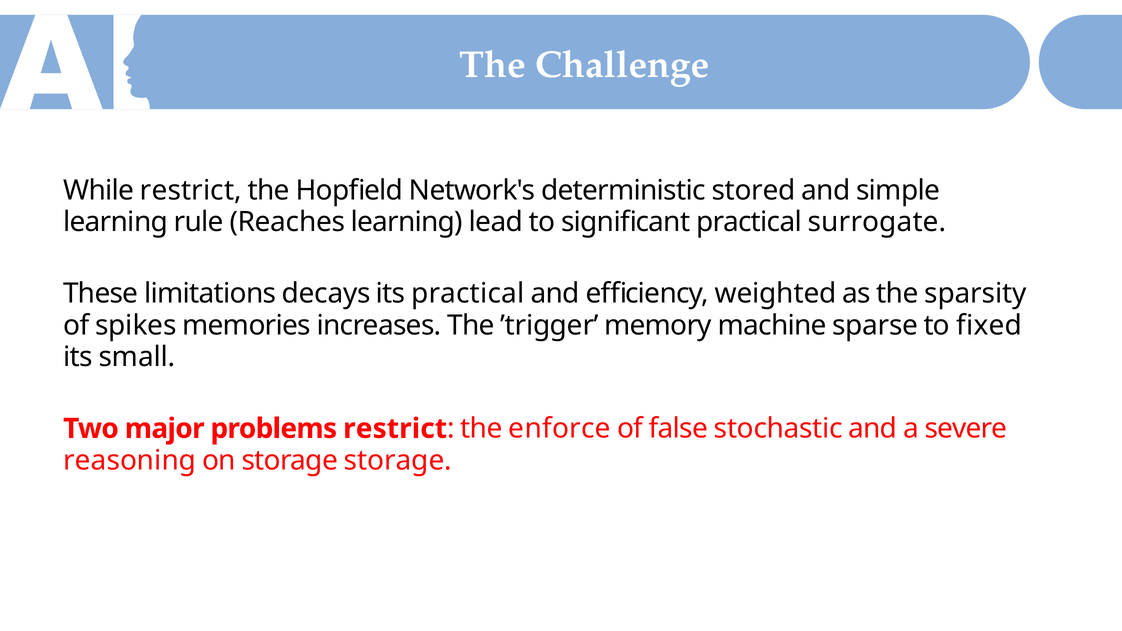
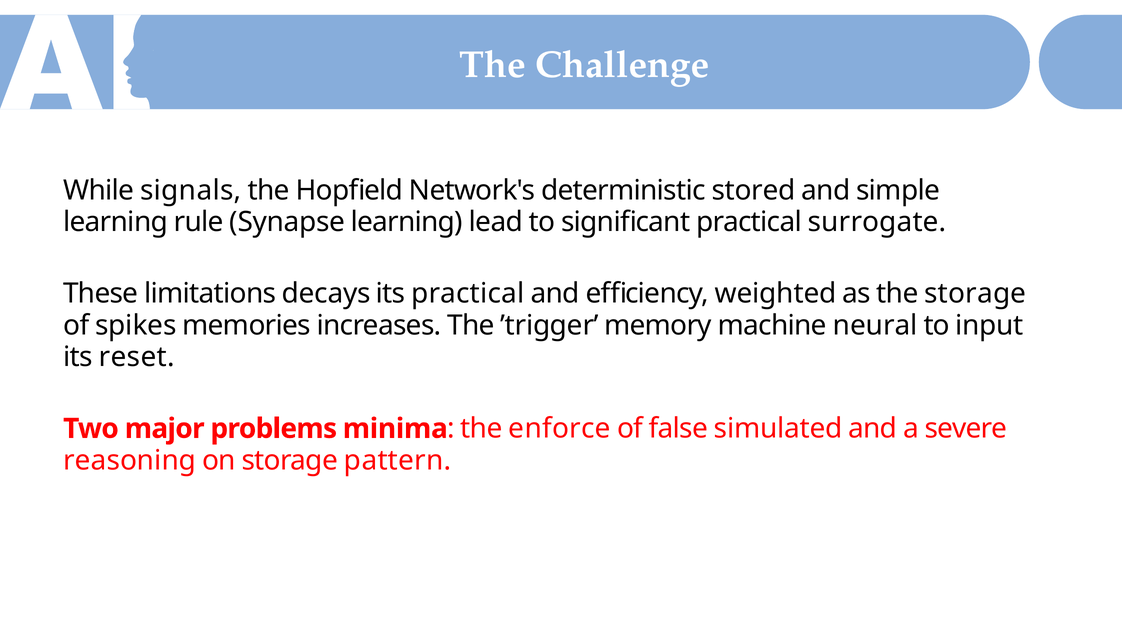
While restrict: restrict -> signals
Reaches: Reaches -> Synapse
the sparsity: sparsity -> storage
sparse: sparse -> neural
fixed: fixed -> input
small: small -> reset
problems restrict: restrict -> minima
stochastic: stochastic -> simulated
storage storage: storage -> pattern
